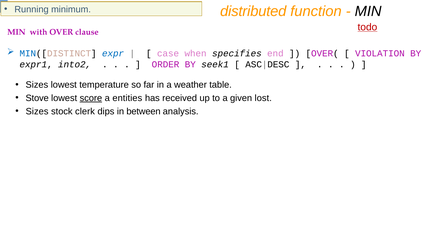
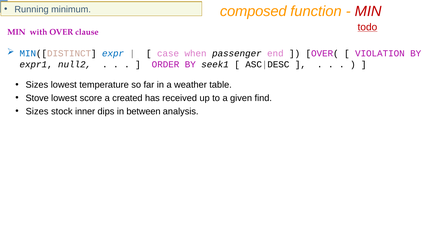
distributed: distributed -> composed
MIN at (368, 11) colour: black -> red
specifies: specifies -> passenger
into2: into2 -> null2
score underline: present -> none
entities: entities -> created
lost: lost -> find
clerk: clerk -> inner
